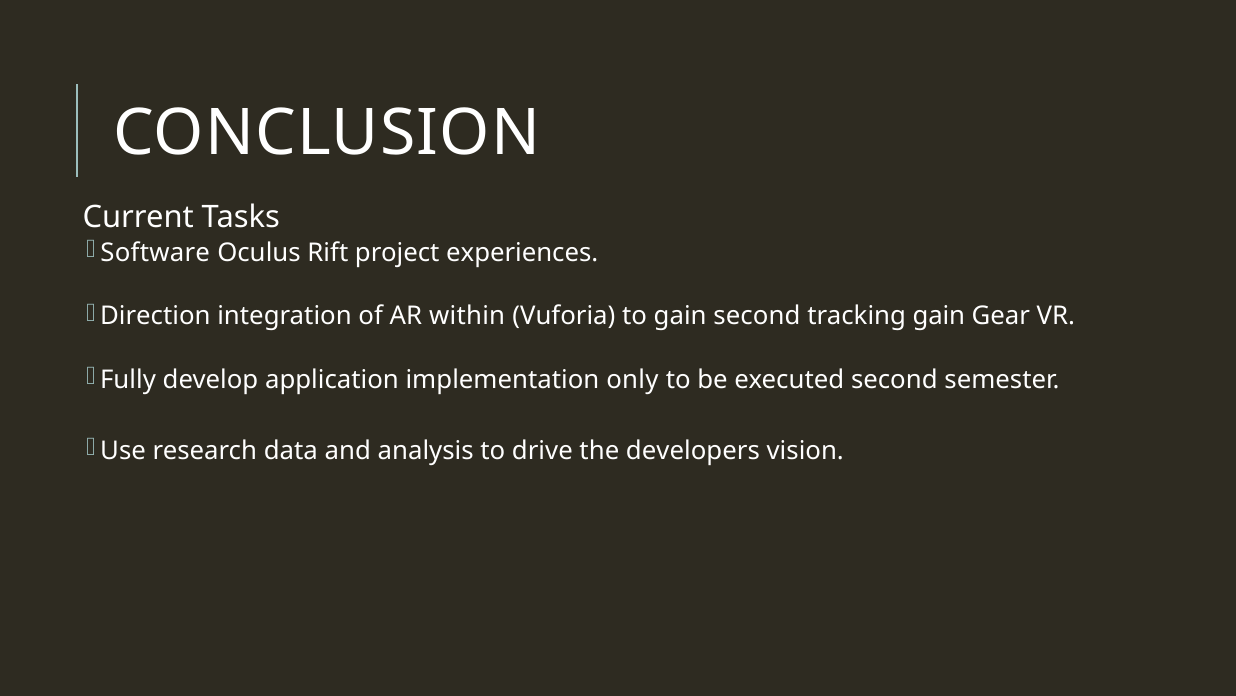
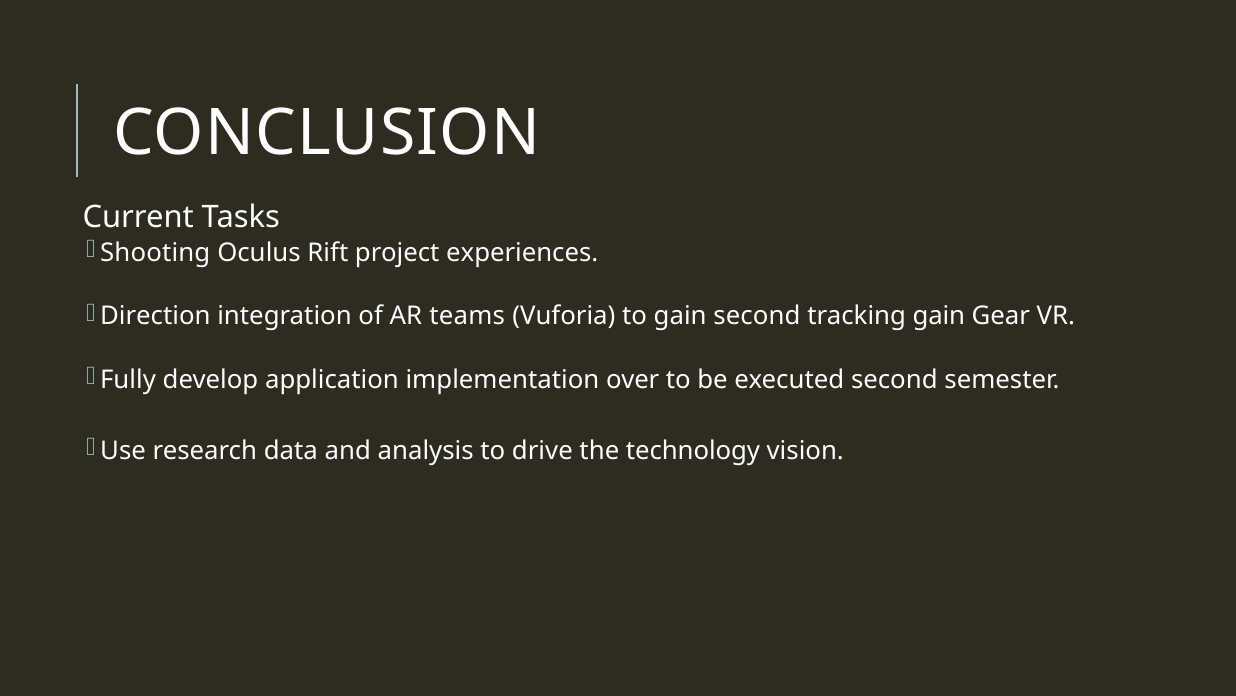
Software: Software -> Shooting
within: within -> teams
only: only -> over
developers: developers -> technology
